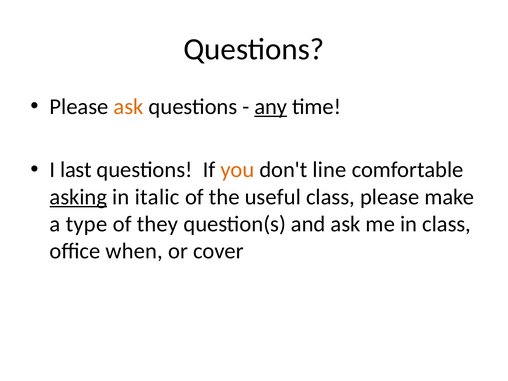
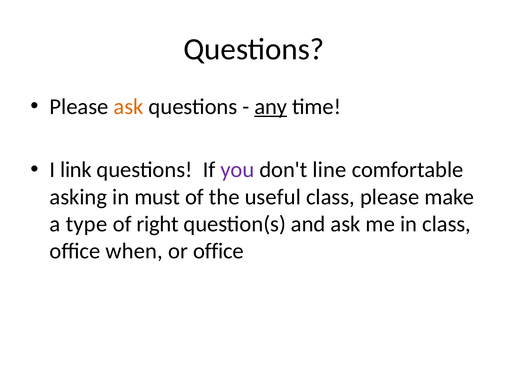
last: last -> link
you colour: orange -> purple
asking underline: present -> none
italic: italic -> must
they: they -> right
or cover: cover -> office
